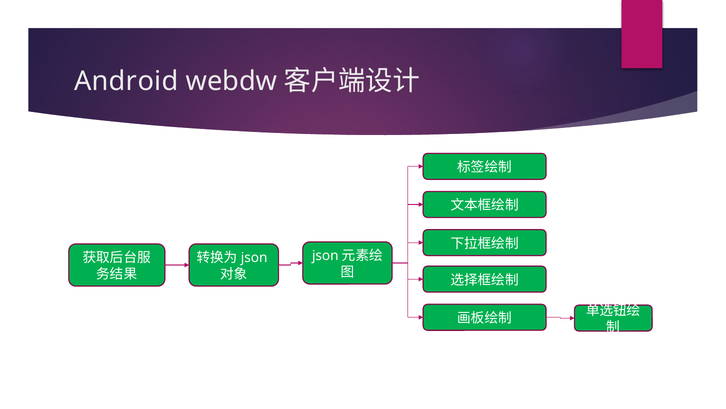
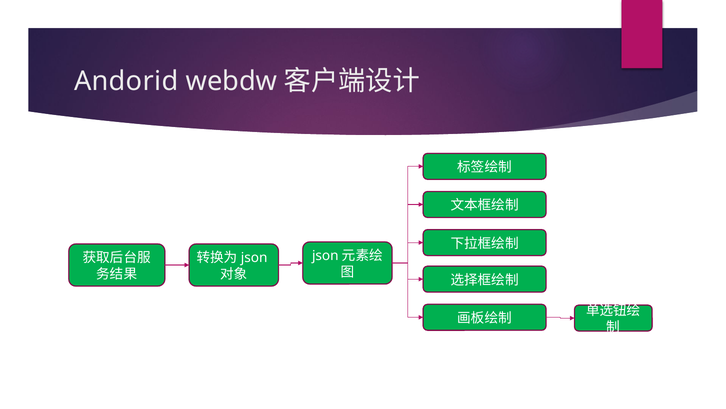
Android: Android -> Andorid
